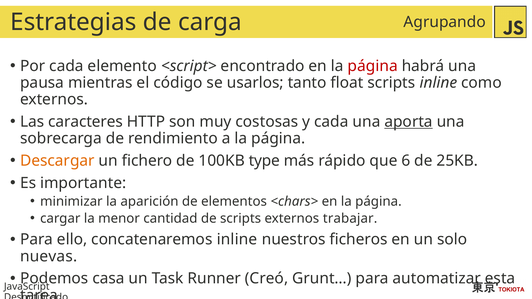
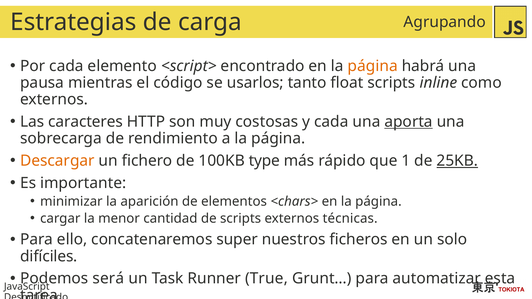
página at (373, 66) colour: red -> orange
6: 6 -> 1
25KB underline: none -> present
trabajar: trabajar -> técnicas
concatenaremos inline: inline -> super
nuevas: nuevas -> difíciles
casa: casa -> será
Creó: Creó -> True
